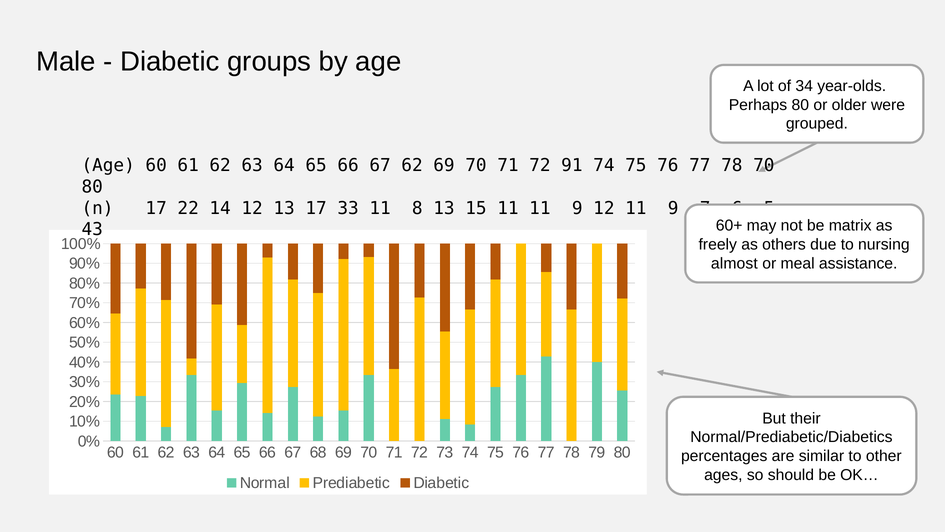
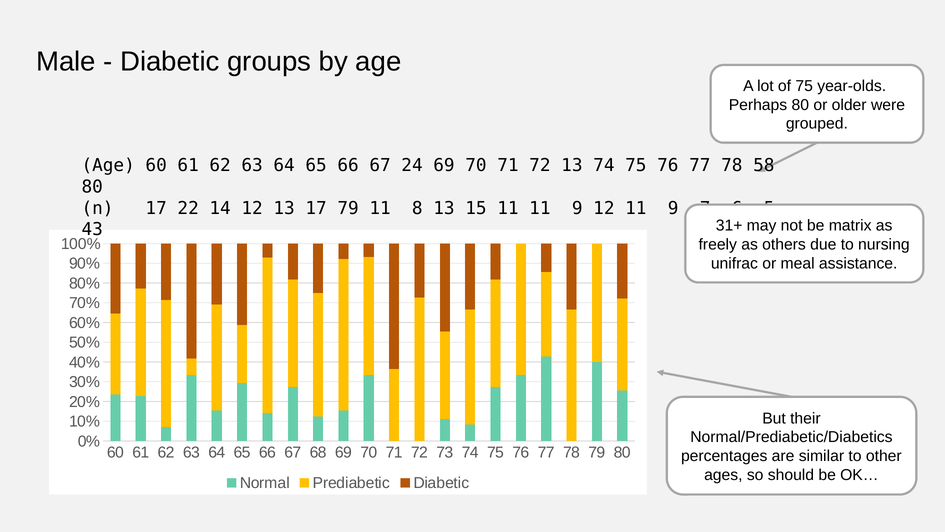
of 34: 34 -> 75
67 62: 62 -> 24
72 91: 91 -> 13
78 70: 70 -> 58
17 33: 33 -> 79
60+: 60+ -> 31+
almost: almost -> unifrac
